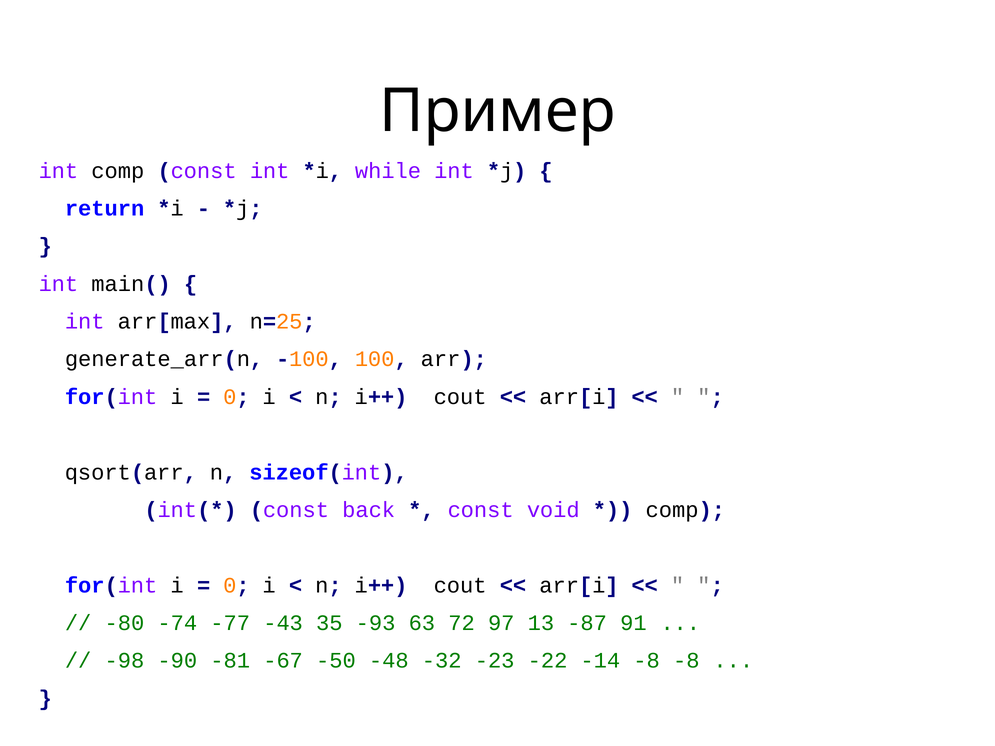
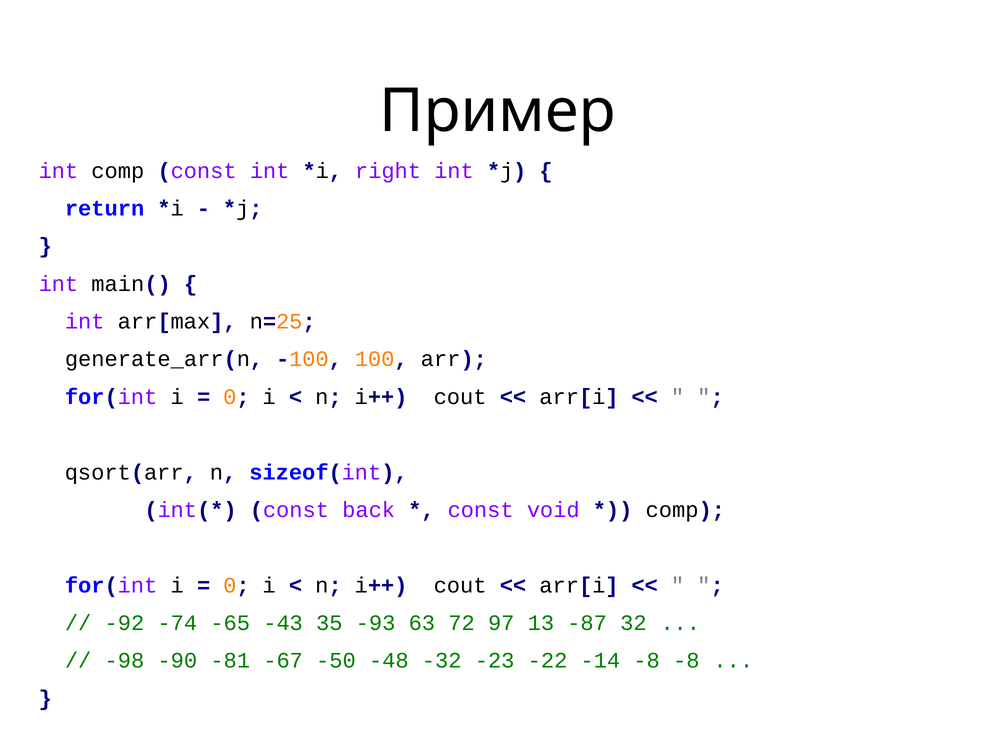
while: while -> right
-80: -80 -> -92
-77: -77 -> -65
91: 91 -> 32
